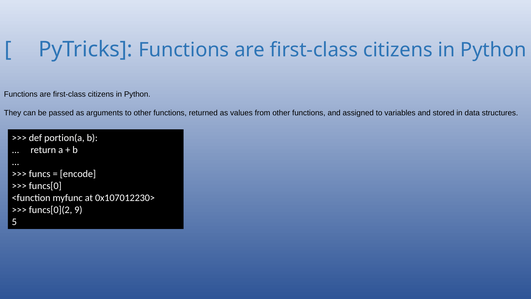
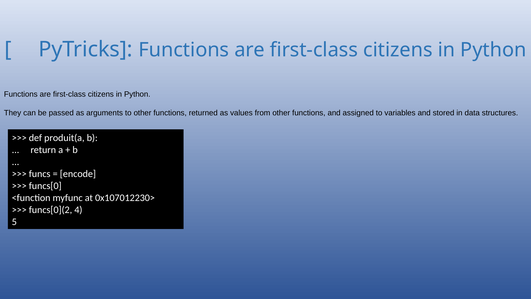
portion(a: portion(a -> produit(a
9: 9 -> 4
